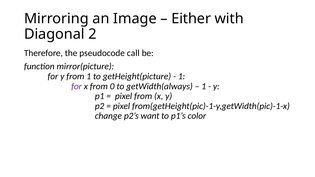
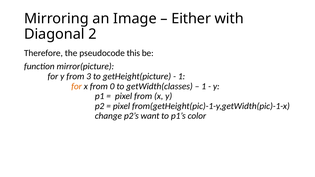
call: call -> this
from 1: 1 -> 3
for at (77, 86) colour: purple -> orange
getWidth(always: getWidth(always -> getWidth(classes
